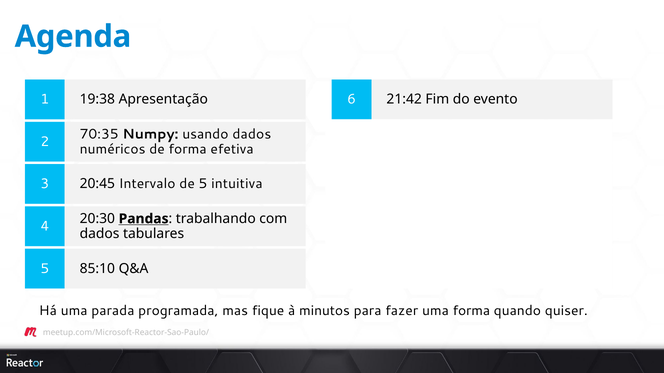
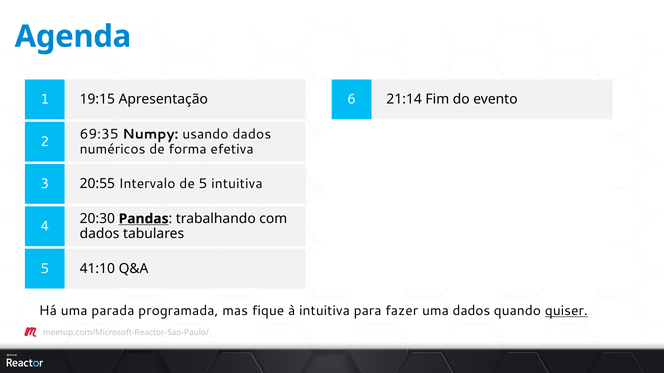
19:38: 19:38 -> 19:15
21:42: 21:42 -> 21:14
70:35: 70:35 -> 69:35
20:45: 20:45 -> 20:55
85:10: 85:10 -> 41:10
à minutos: minutos -> intuitiva
uma forma: forma -> dados
quiser underline: none -> present
